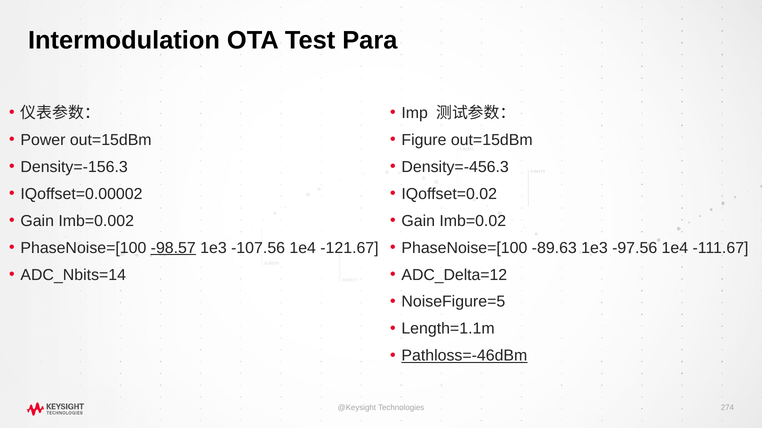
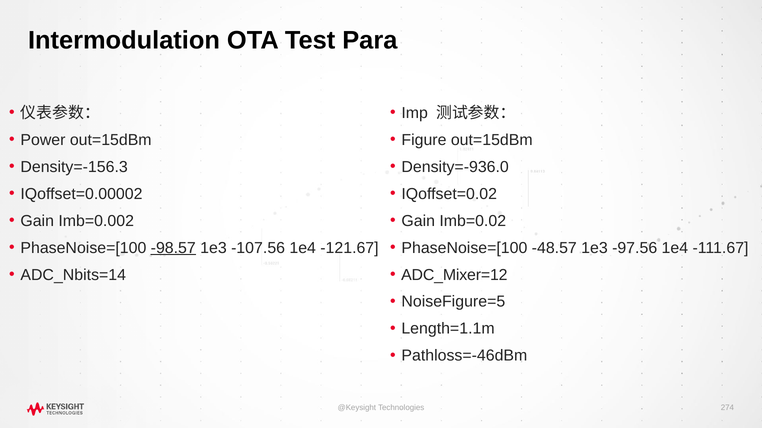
Density=-456.3: Density=-456.3 -> Density=-936.0
-89.63: -89.63 -> -48.57
ADC_Delta=12: ADC_Delta=12 -> ADC_Mixer=12
Pathloss=-46dBm underline: present -> none
